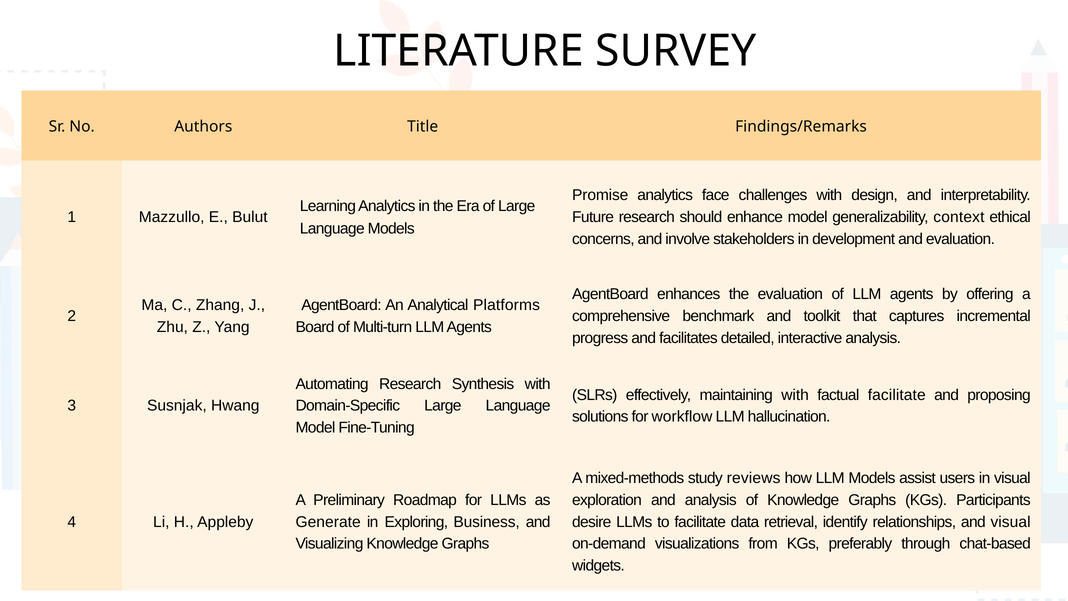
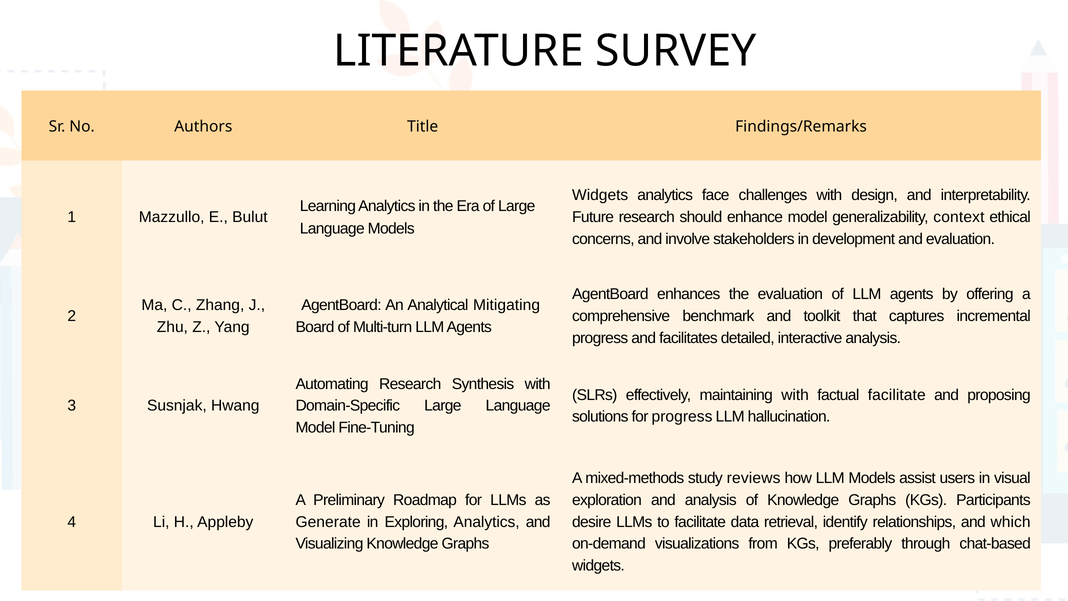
Promise at (600, 195): Promise -> Widgets
Platforms: Platforms -> Mitigating
for workflow: workflow -> progress
Exploring Business: Business -> Analytics
and visual: visual -> which
